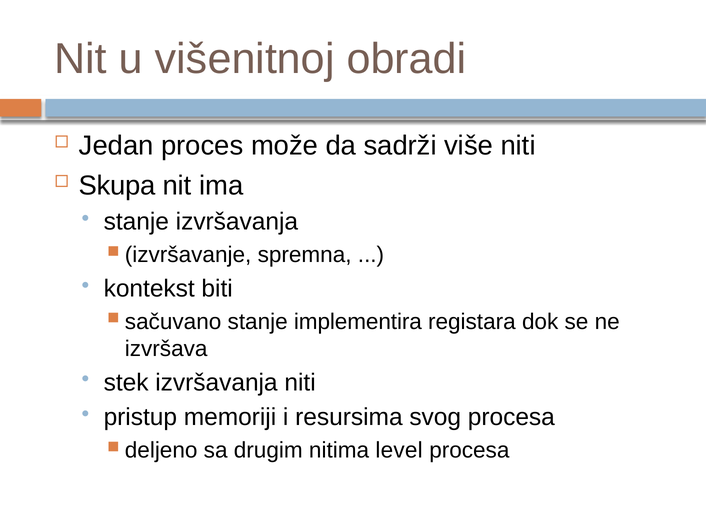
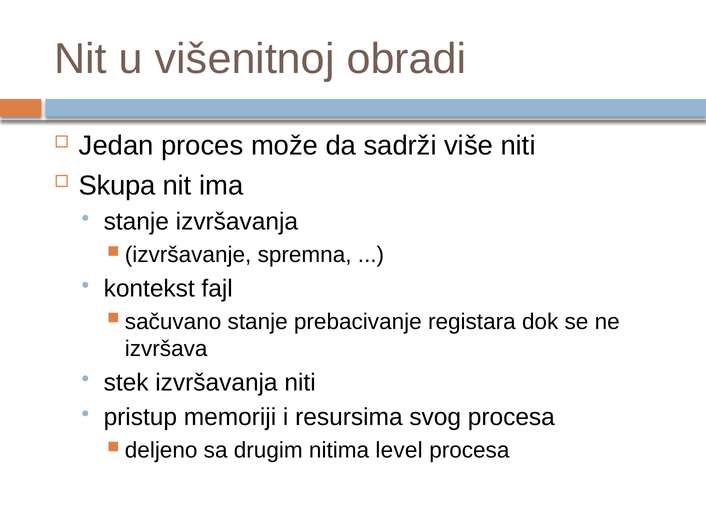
biti: biti -> fajl
implementira: implementira -> prebacivanje
